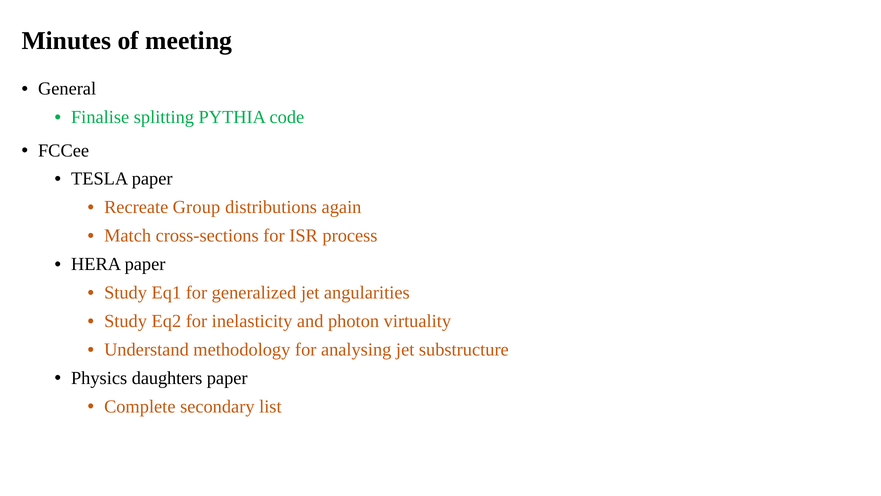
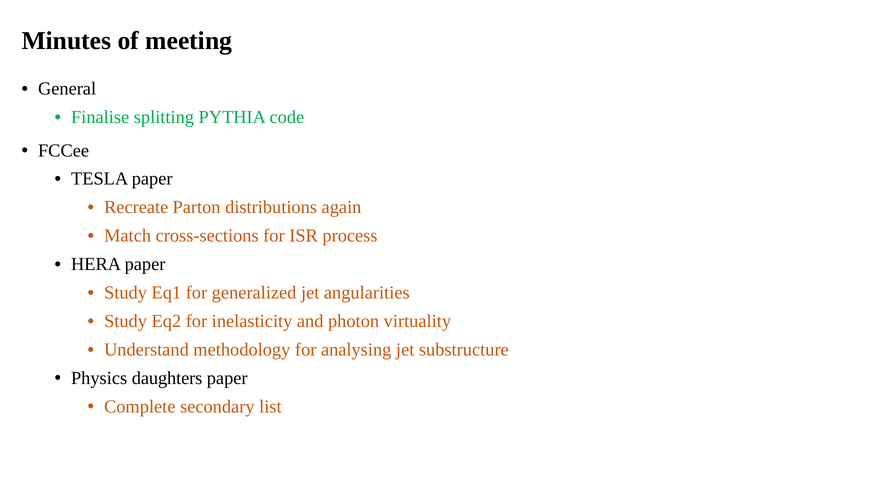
Group: Group -> Parton
